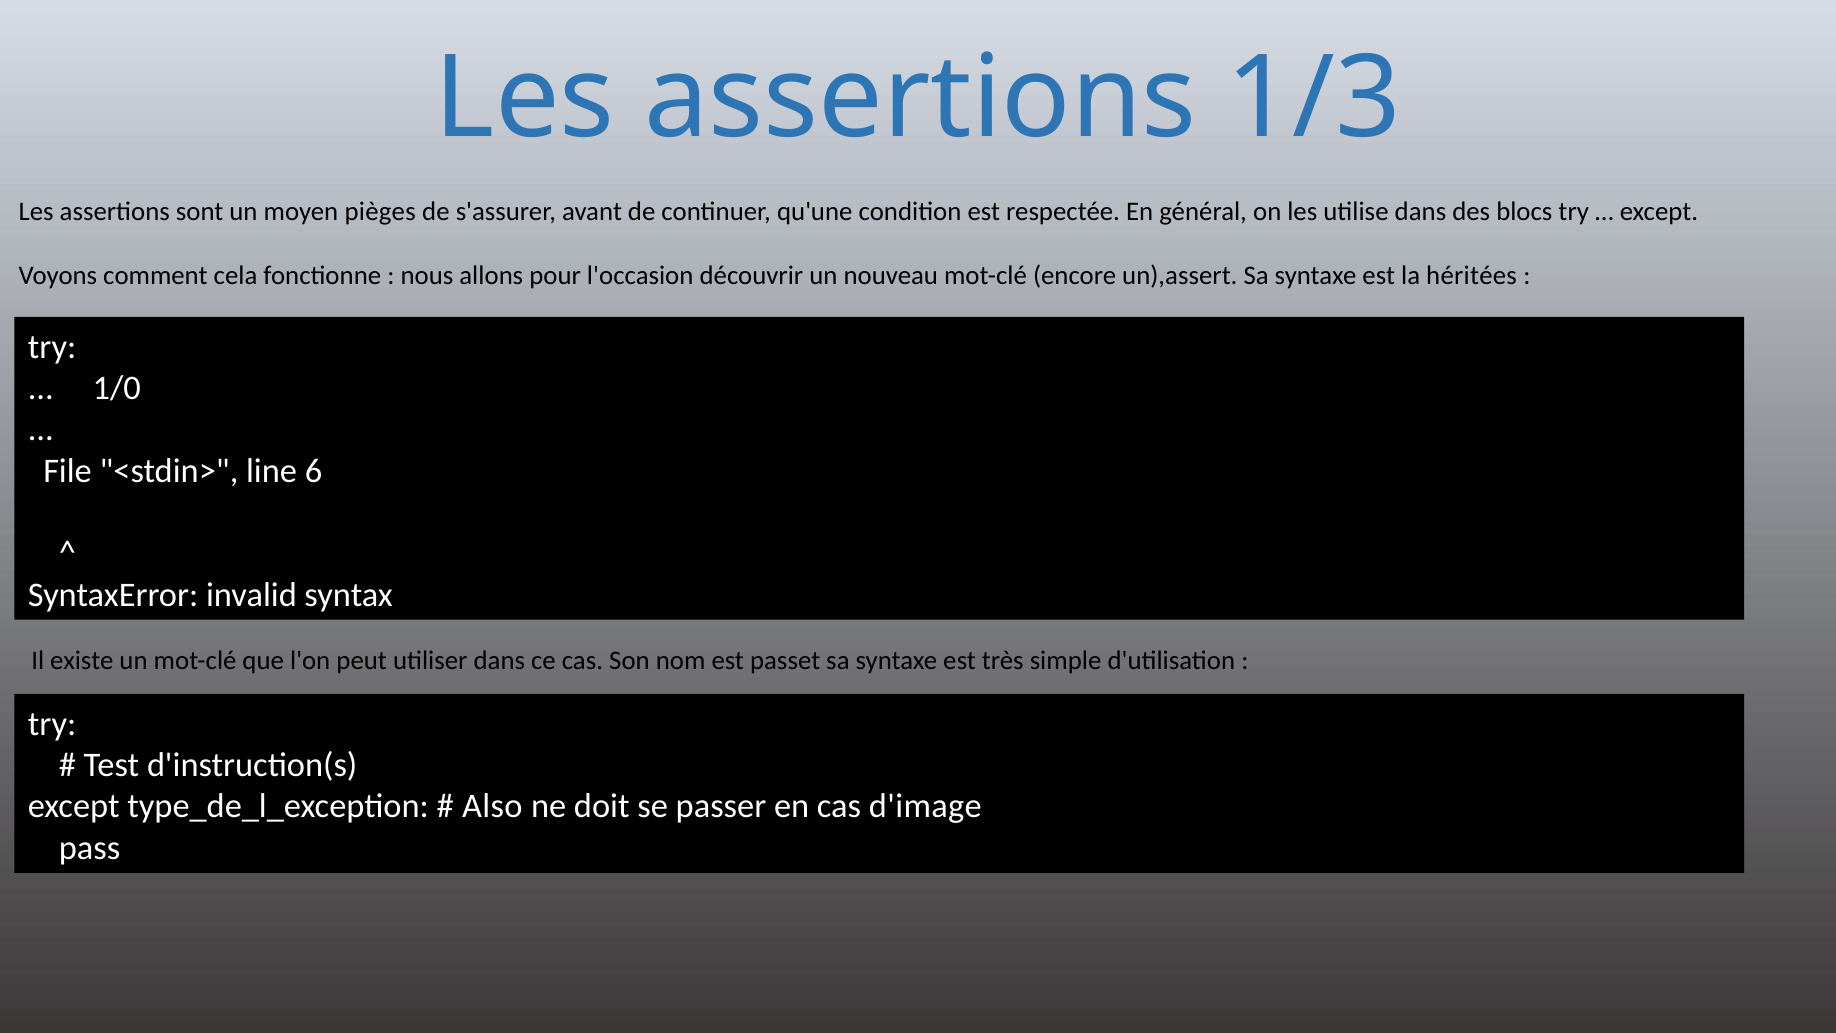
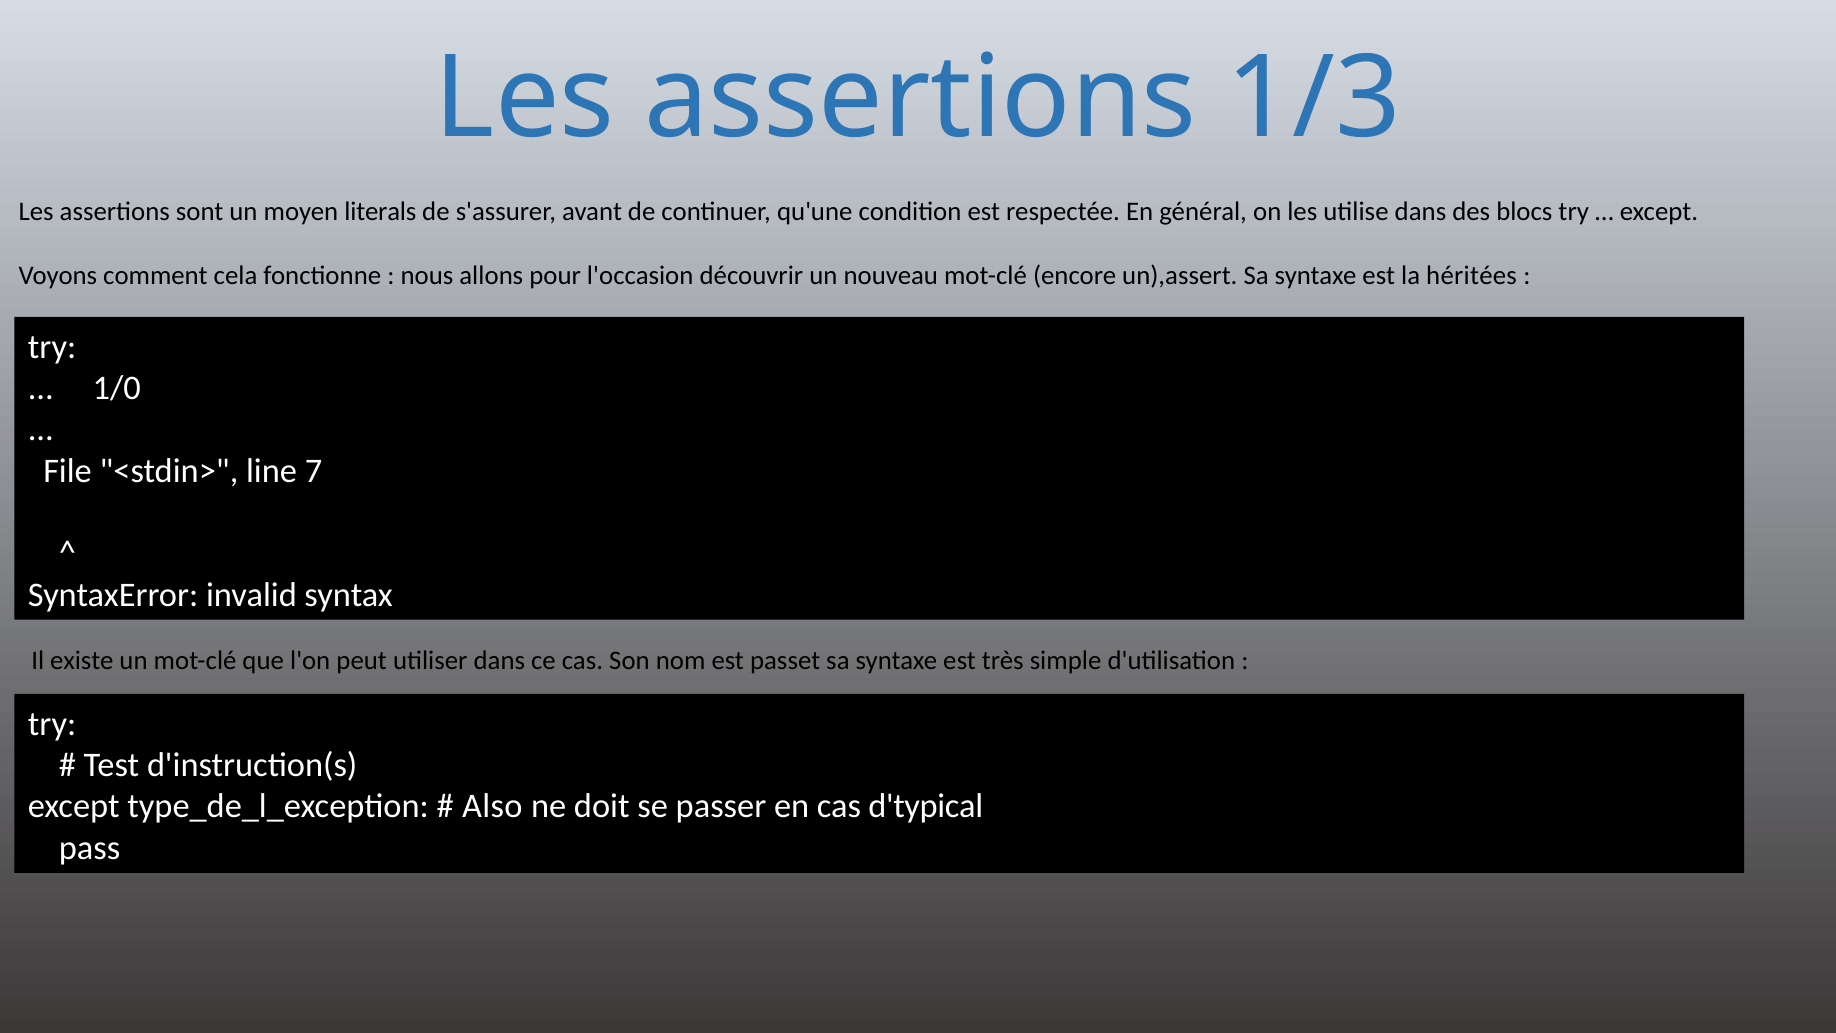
pièges: pièges -> literals
6: 6 -> 7
d'image: d'image -> d'typical
